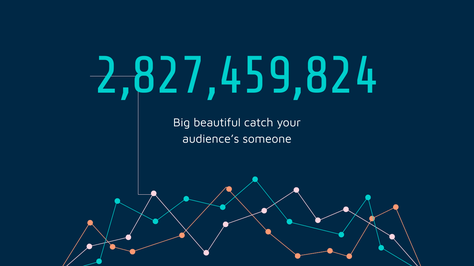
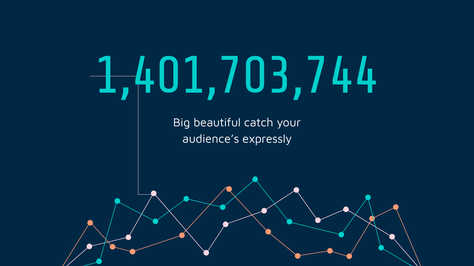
2,827,459,824: 2,827,459,824 -> 1,401,703,744
someone: someone -> expressly
